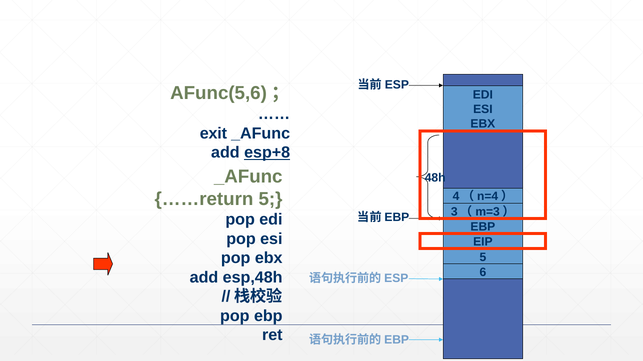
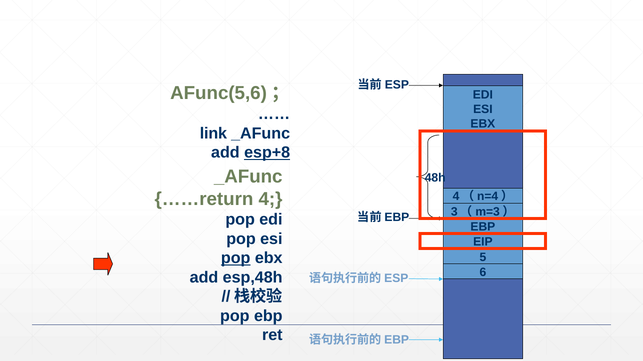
exit: exit -> link
……return 5: 5 -> 4
pop at (236, 259) underline: none -> present
